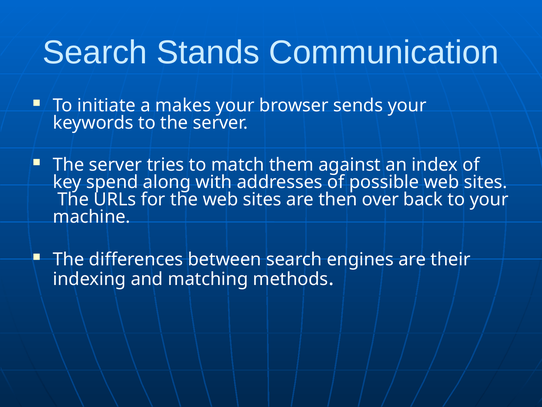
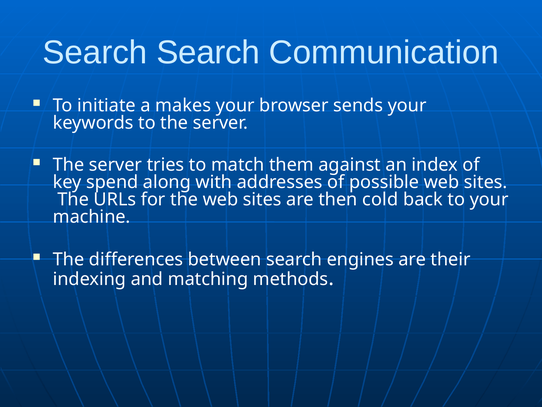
Search Stands: Stands -> Search
over: over -> cold
